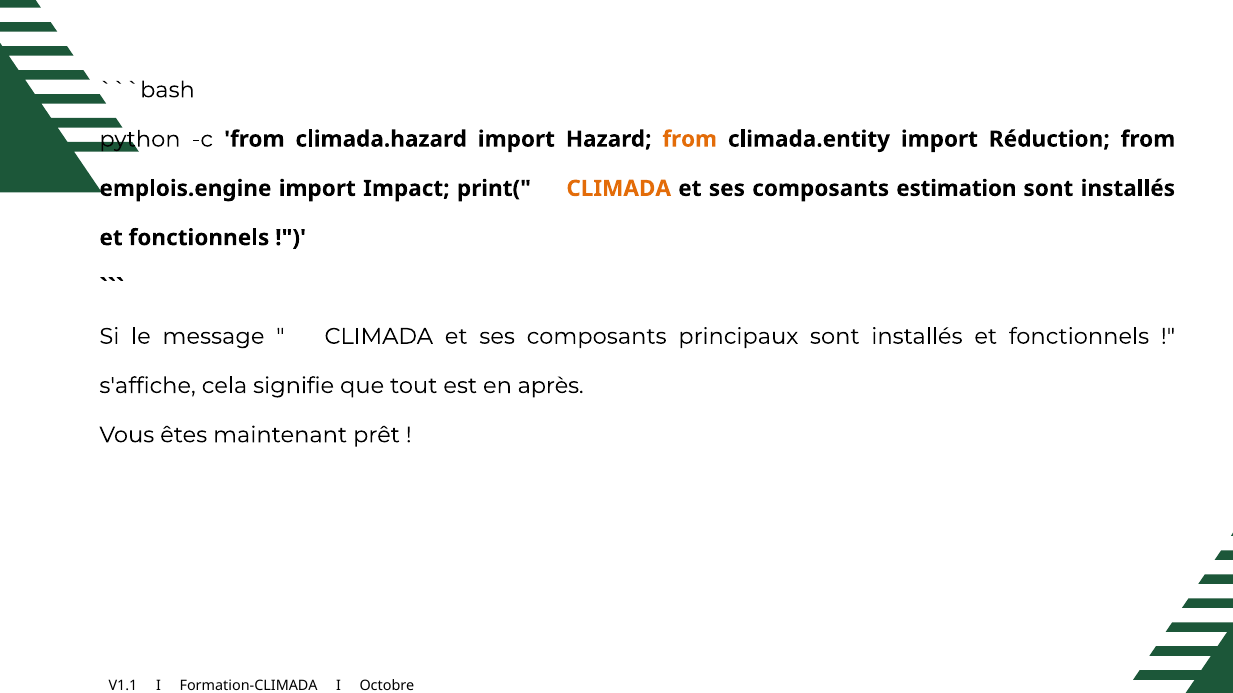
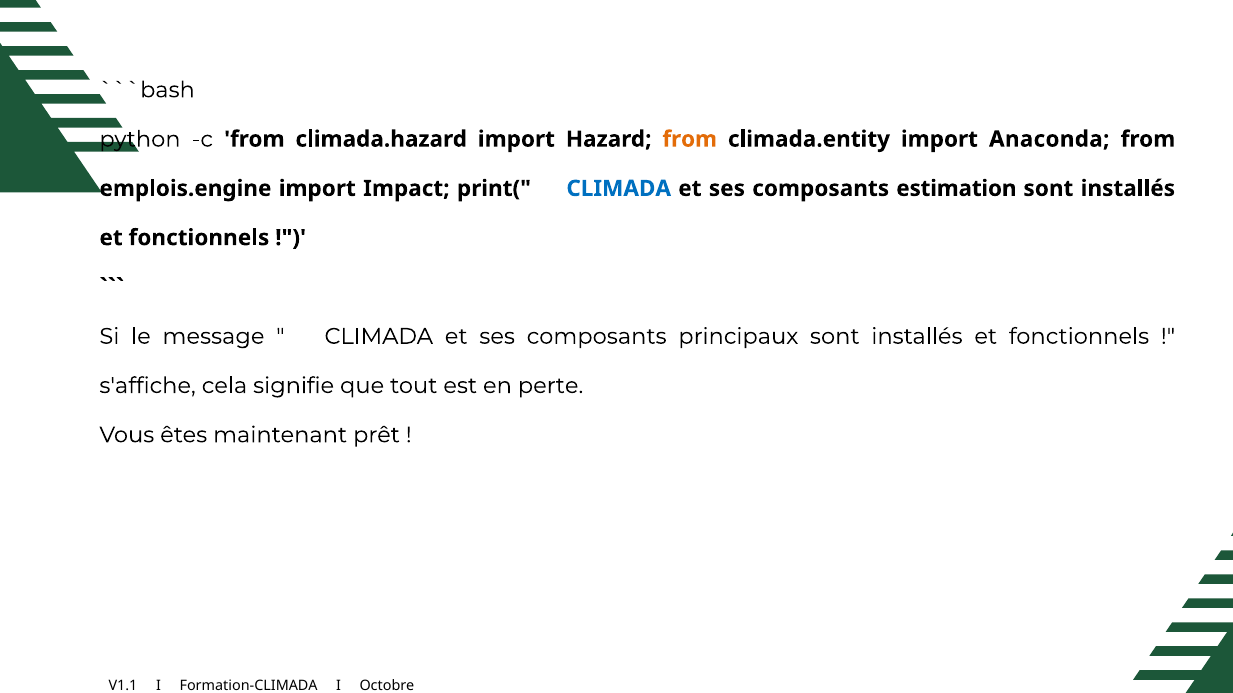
Réduction: Réduction -> Anaconda
CLIMADA at (619, 189) colour: orange -> blue
après: après -> perte
